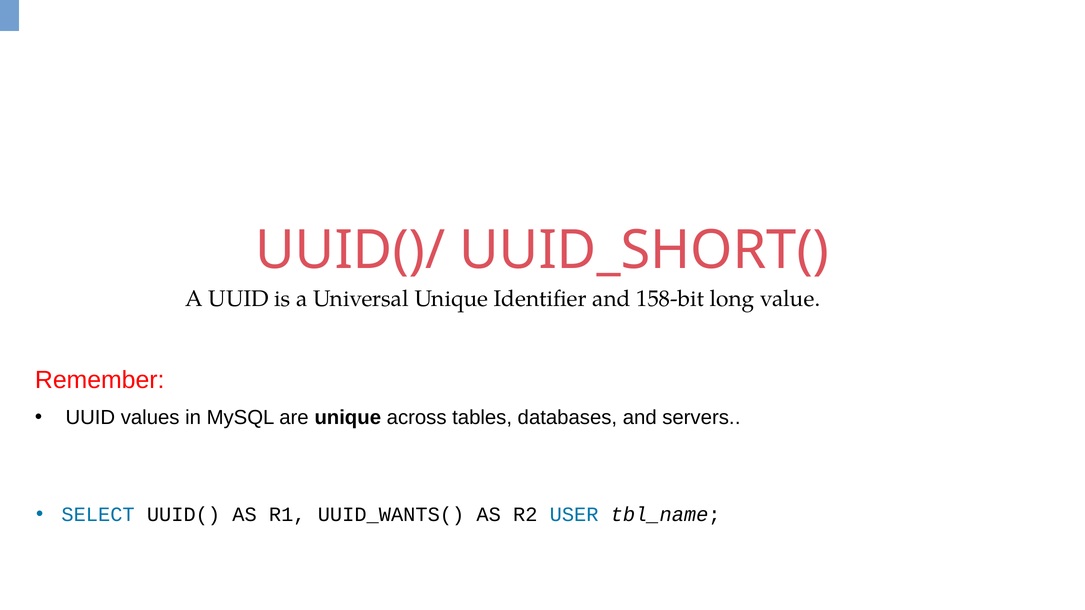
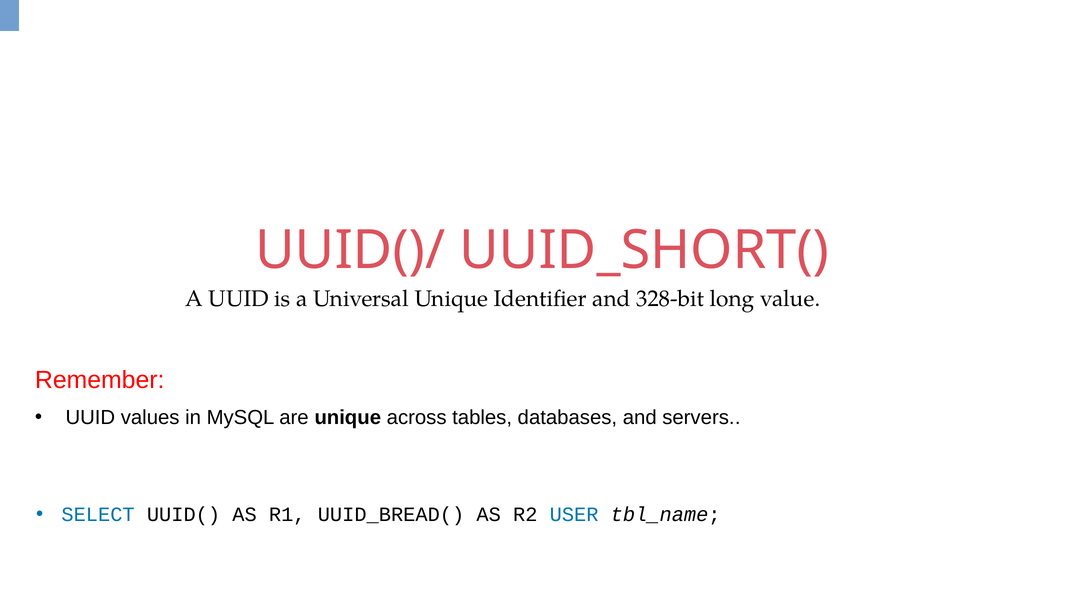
158-bit: 158-bit -> 328-bit
UUID_WANTS(: UUID_WANTS( -> UUID_BREAD(
